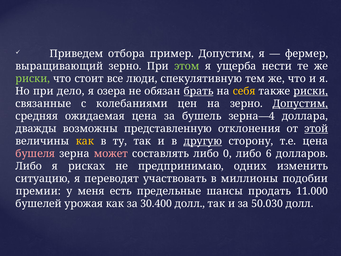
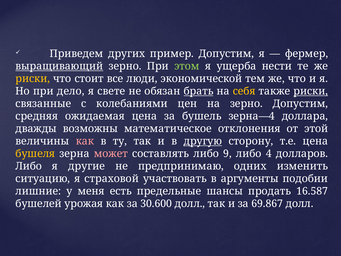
отбора: отбора -> других
выращивающий underline: none -> present
риски at (33, 79) colour: light green -> yellow
спекулятивную: спекулятивную -> экономической
озера: озера -> свете
Допустим at (300, 104) underline: present -> none
представленную: представленную -> математическое
этой underline: present -> none
как at (85, 141) colour: yellow -> pink
бушеля colour: pink -> yellow
0: 0 -> 9
6: 6 -> 4
рисках: рисках -> другие
переводят: переводят -> страховой
миллионы: миллионы -> аргументы
премии: премии -> лишние
11.000: 11.000 -> 16.587
30.400: 30.400 -> 30.600
50.030: 50.030 -> 69.867
